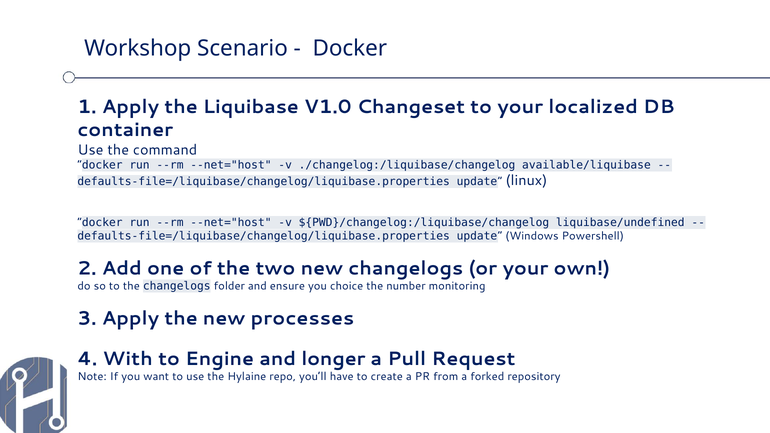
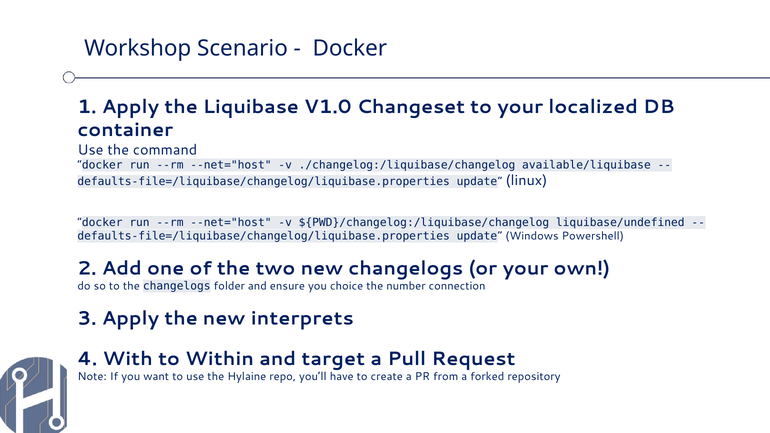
monitoring: monitoring -> connection
processes: processes -> interprets
Engine: Engine -> Within
longer: longer -> target
